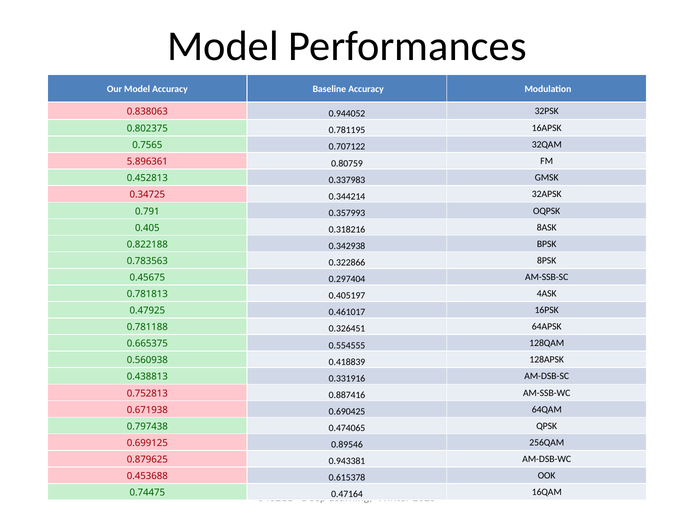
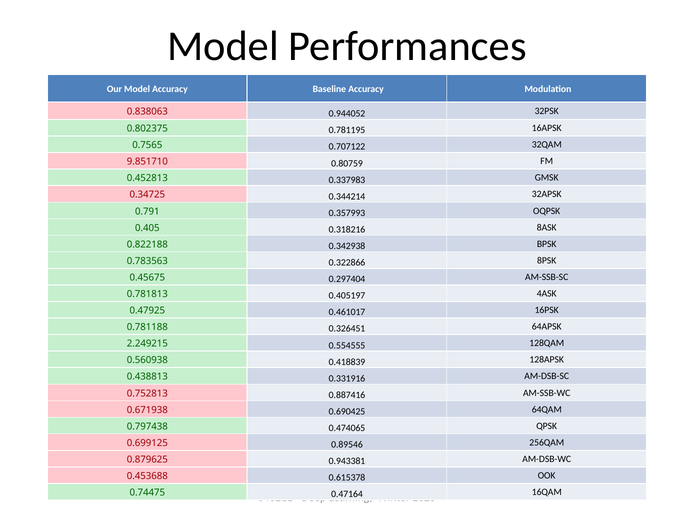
5.896361: 5.896361 -> 9.851710
0.665375: 0.665375 -> 2.249215
